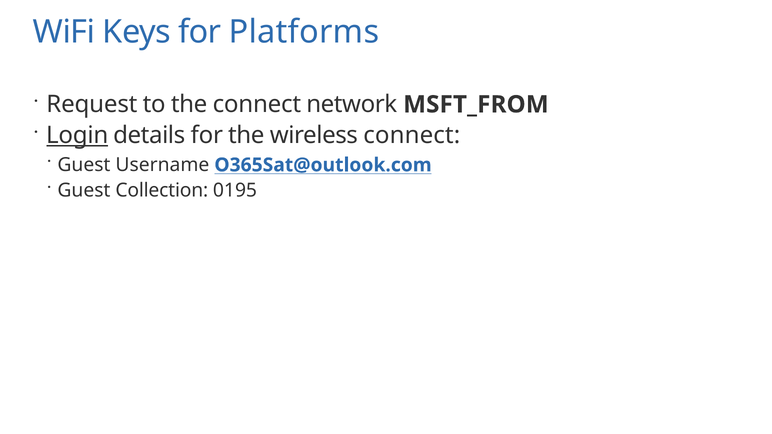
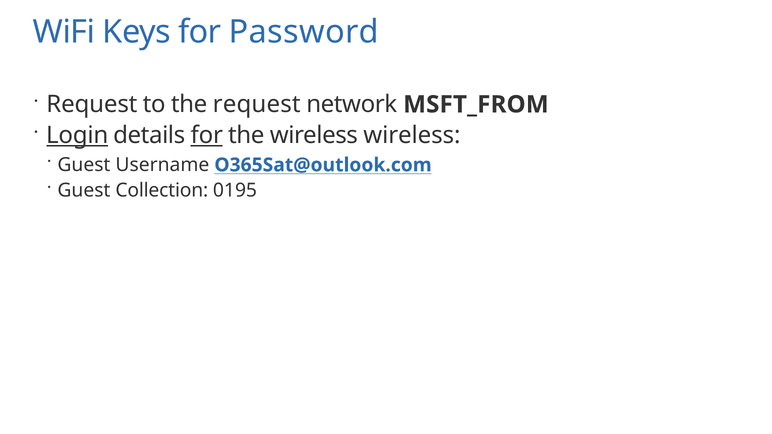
Platforms: Platforms -> Password
the connect: connect -> request
for at (207, 135) underline: none -> present
wireless connect: connect -> wireless
